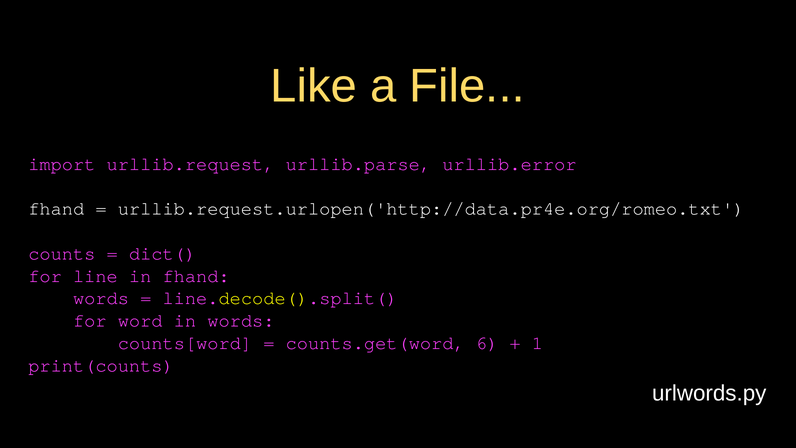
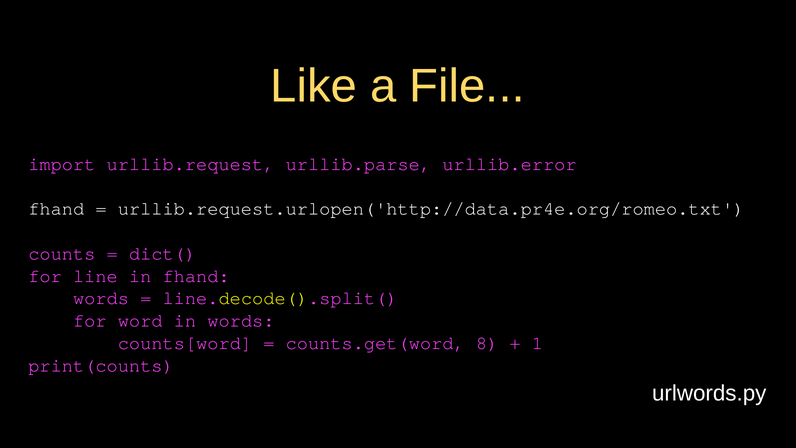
6: 6 -> 8
